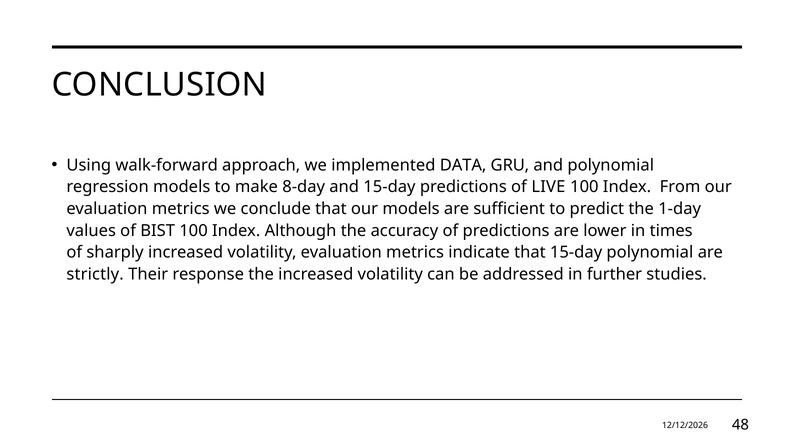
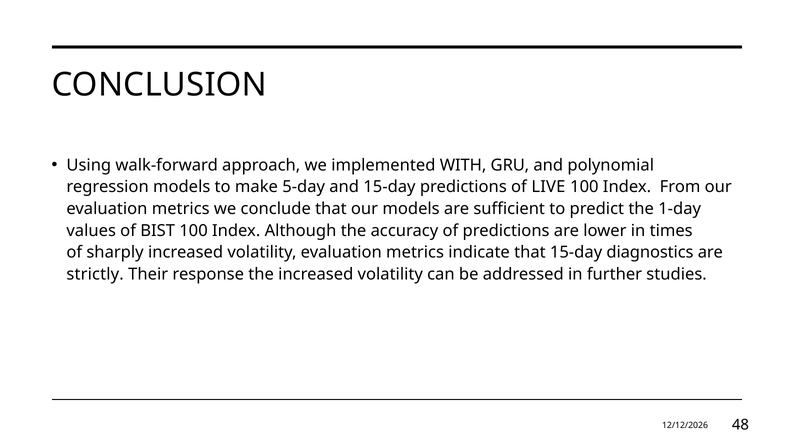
DATA: DATA -> WITH
8-day: 8-day -> 5-day
15-day polynomial: polynomial -> diagnostics
